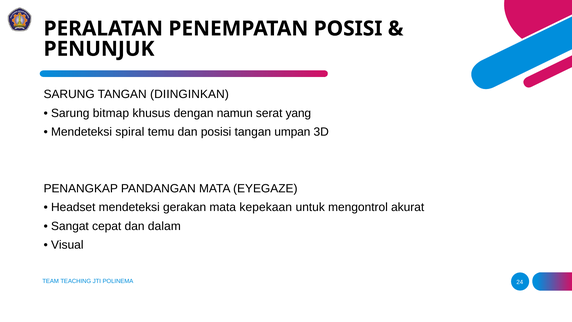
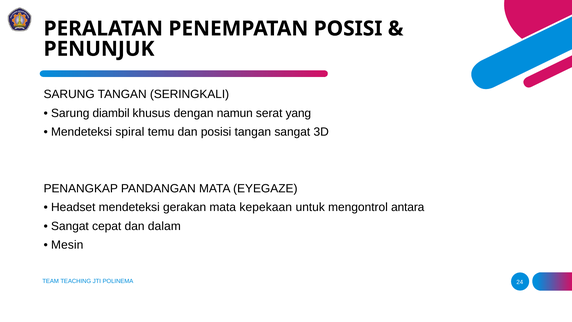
DIINGINKAN: DIINGINKAN -> SERINGKALI
bitmap: bitmap -> diambil
tangan umpan: umpan -> sangat
akurat: akurat -> antara
Visual: Visual -> Mesin
